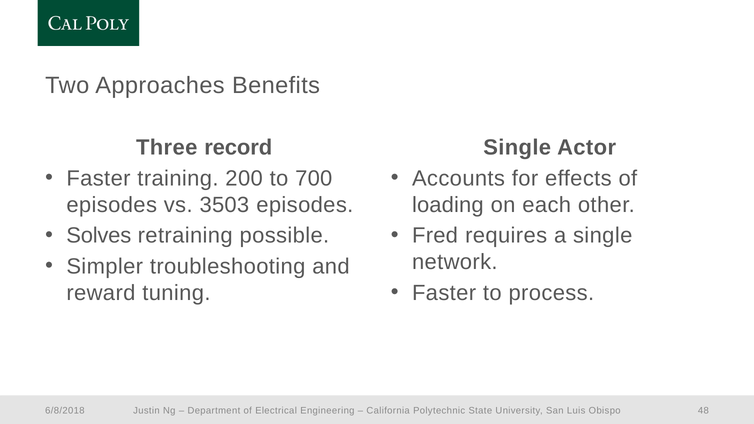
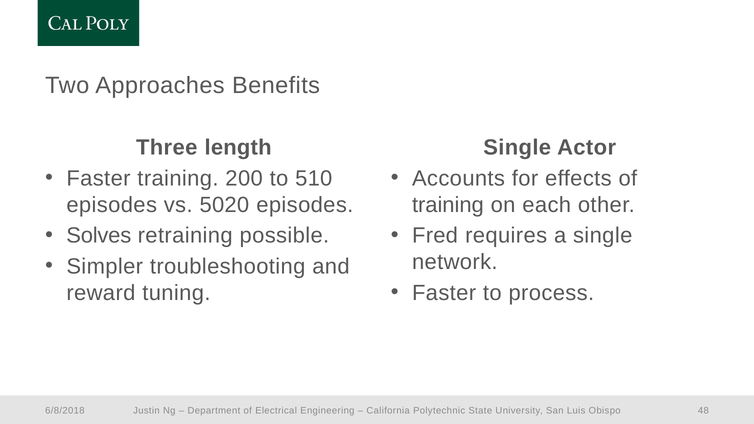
record: record -> length
700: 700 -> 510
3503: 3503 -> 5020
loading at (448, 205): loading -> training
